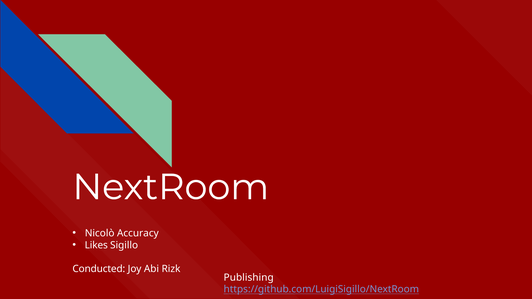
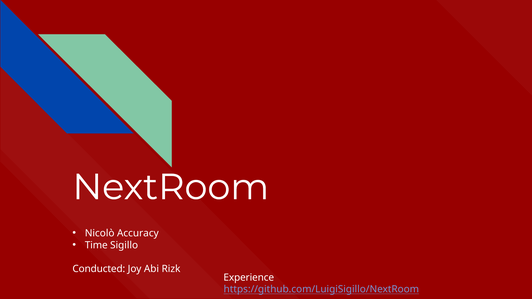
Likes: Likes -> Time
Publishing: Publishing -> Experience
